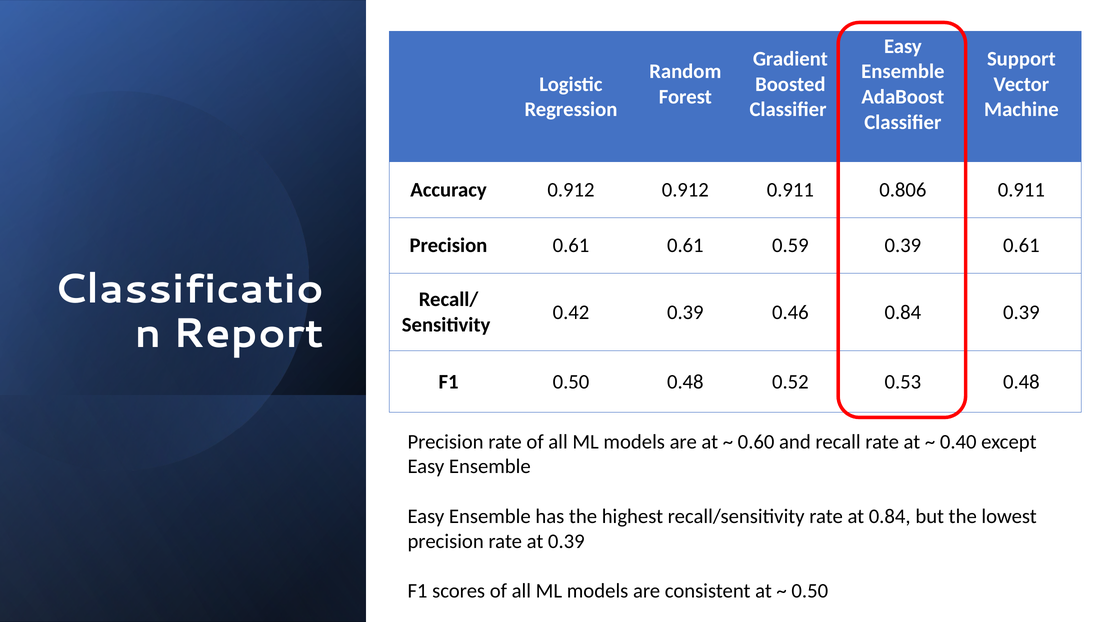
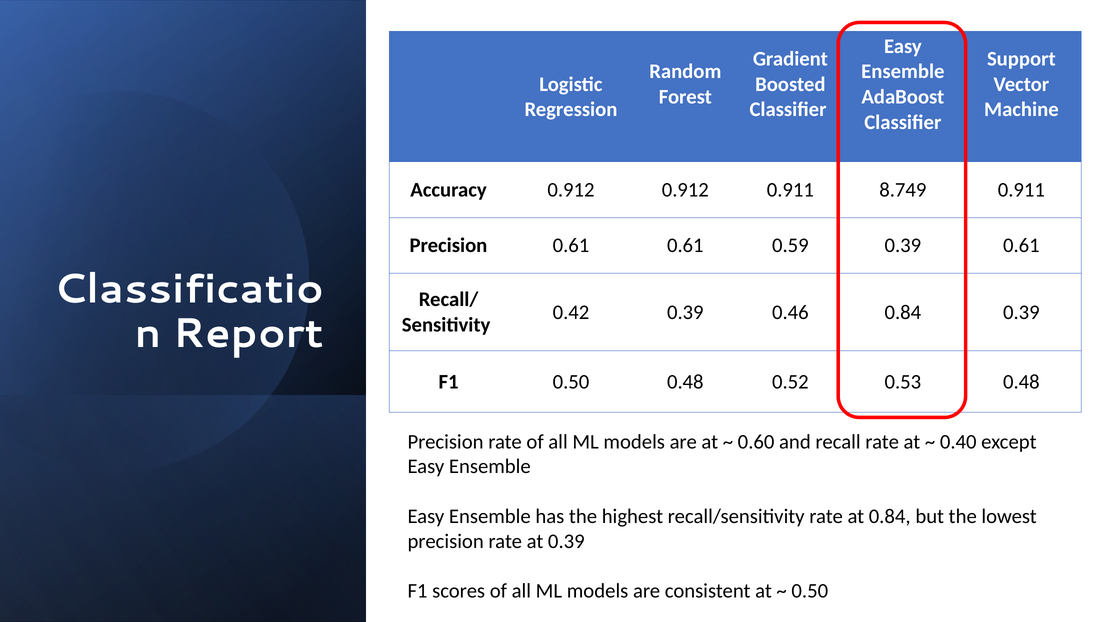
0.806: 0.806 -> 8.749
